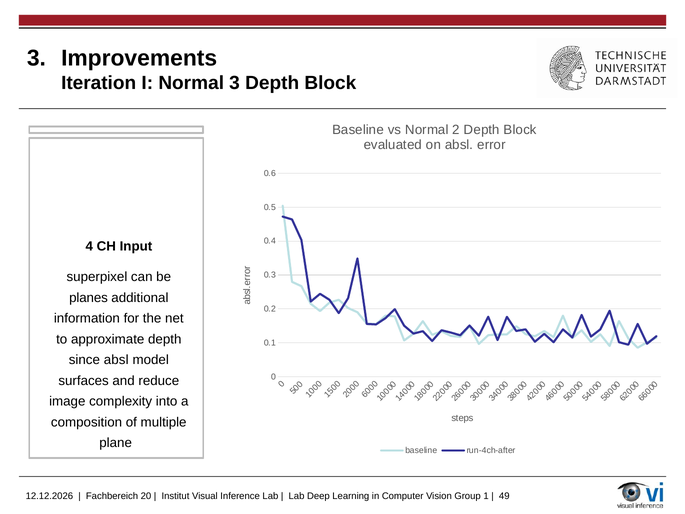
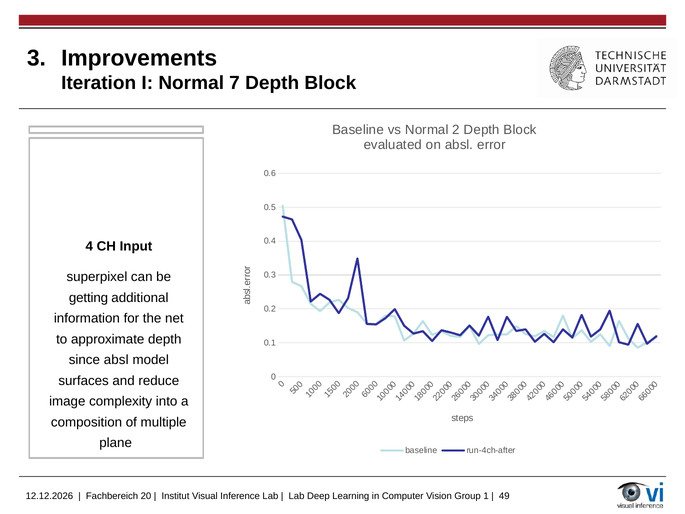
Normal 3: 3 -> 7
planes at (89, 297): planes -> getting
